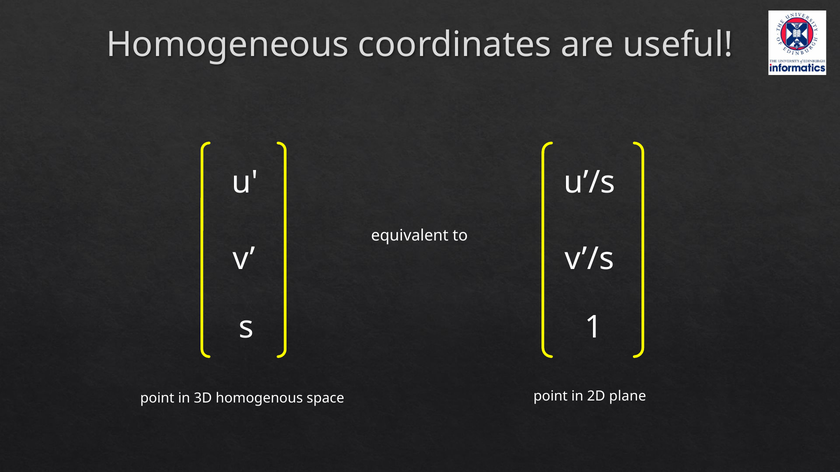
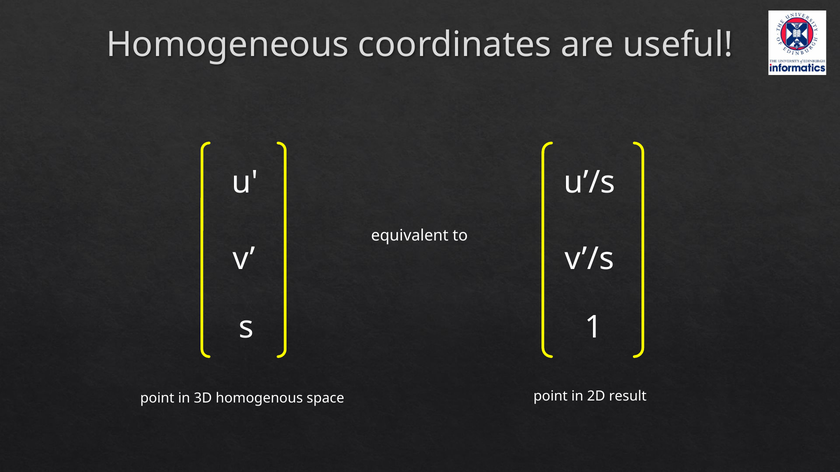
plane: plane -> result
